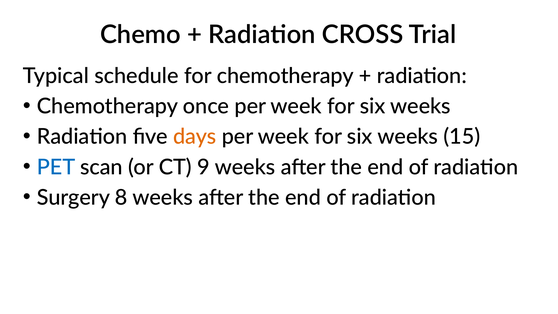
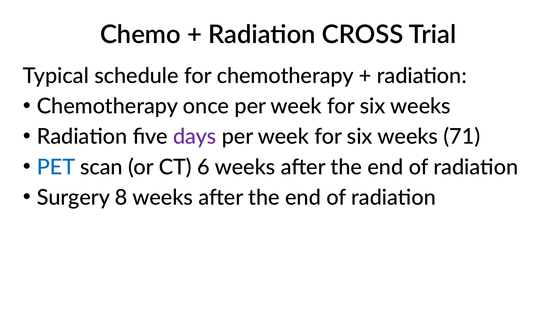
days colour: orange -> purple
15: 15 -> 71
9: 9 -> 6
